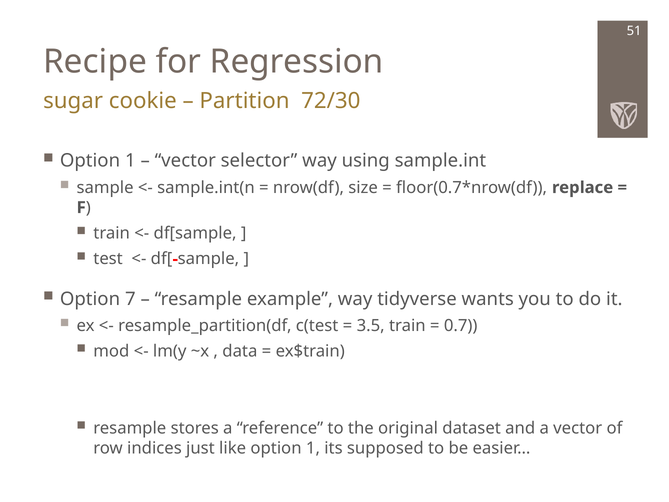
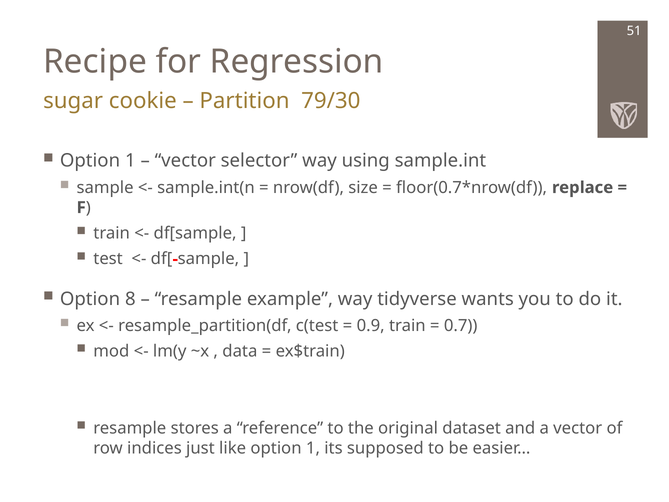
72/30: 72/30 -> 79/30
7: 7 -> 8
3.5: 3.5 -> 0.9
